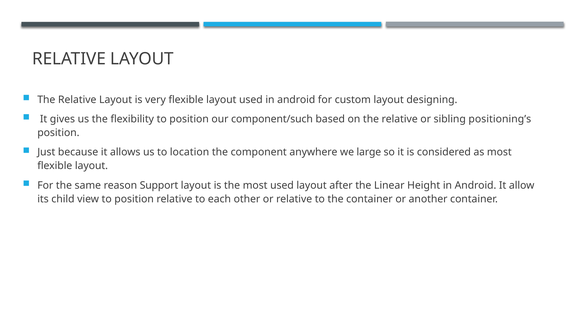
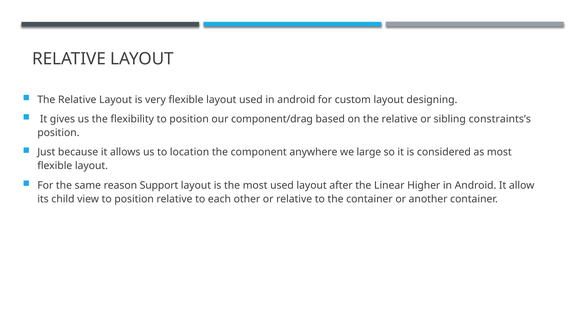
component/such: component/such -> component/drag
positioning’s: positioning’s -> constraints’s
Height: Height -> Higher
